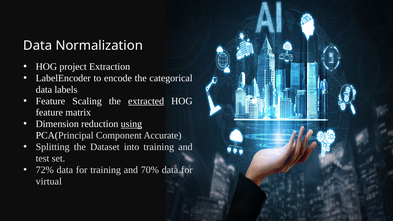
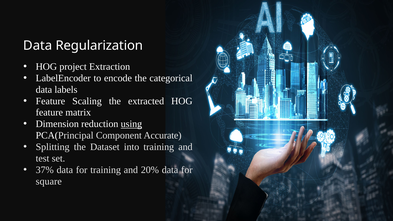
Normalization: Normalization -> Regularization
extracted underline: present -> none
72%: 72% -> 37%
70%: 70% -> 20%
virtual: virtual -> square
